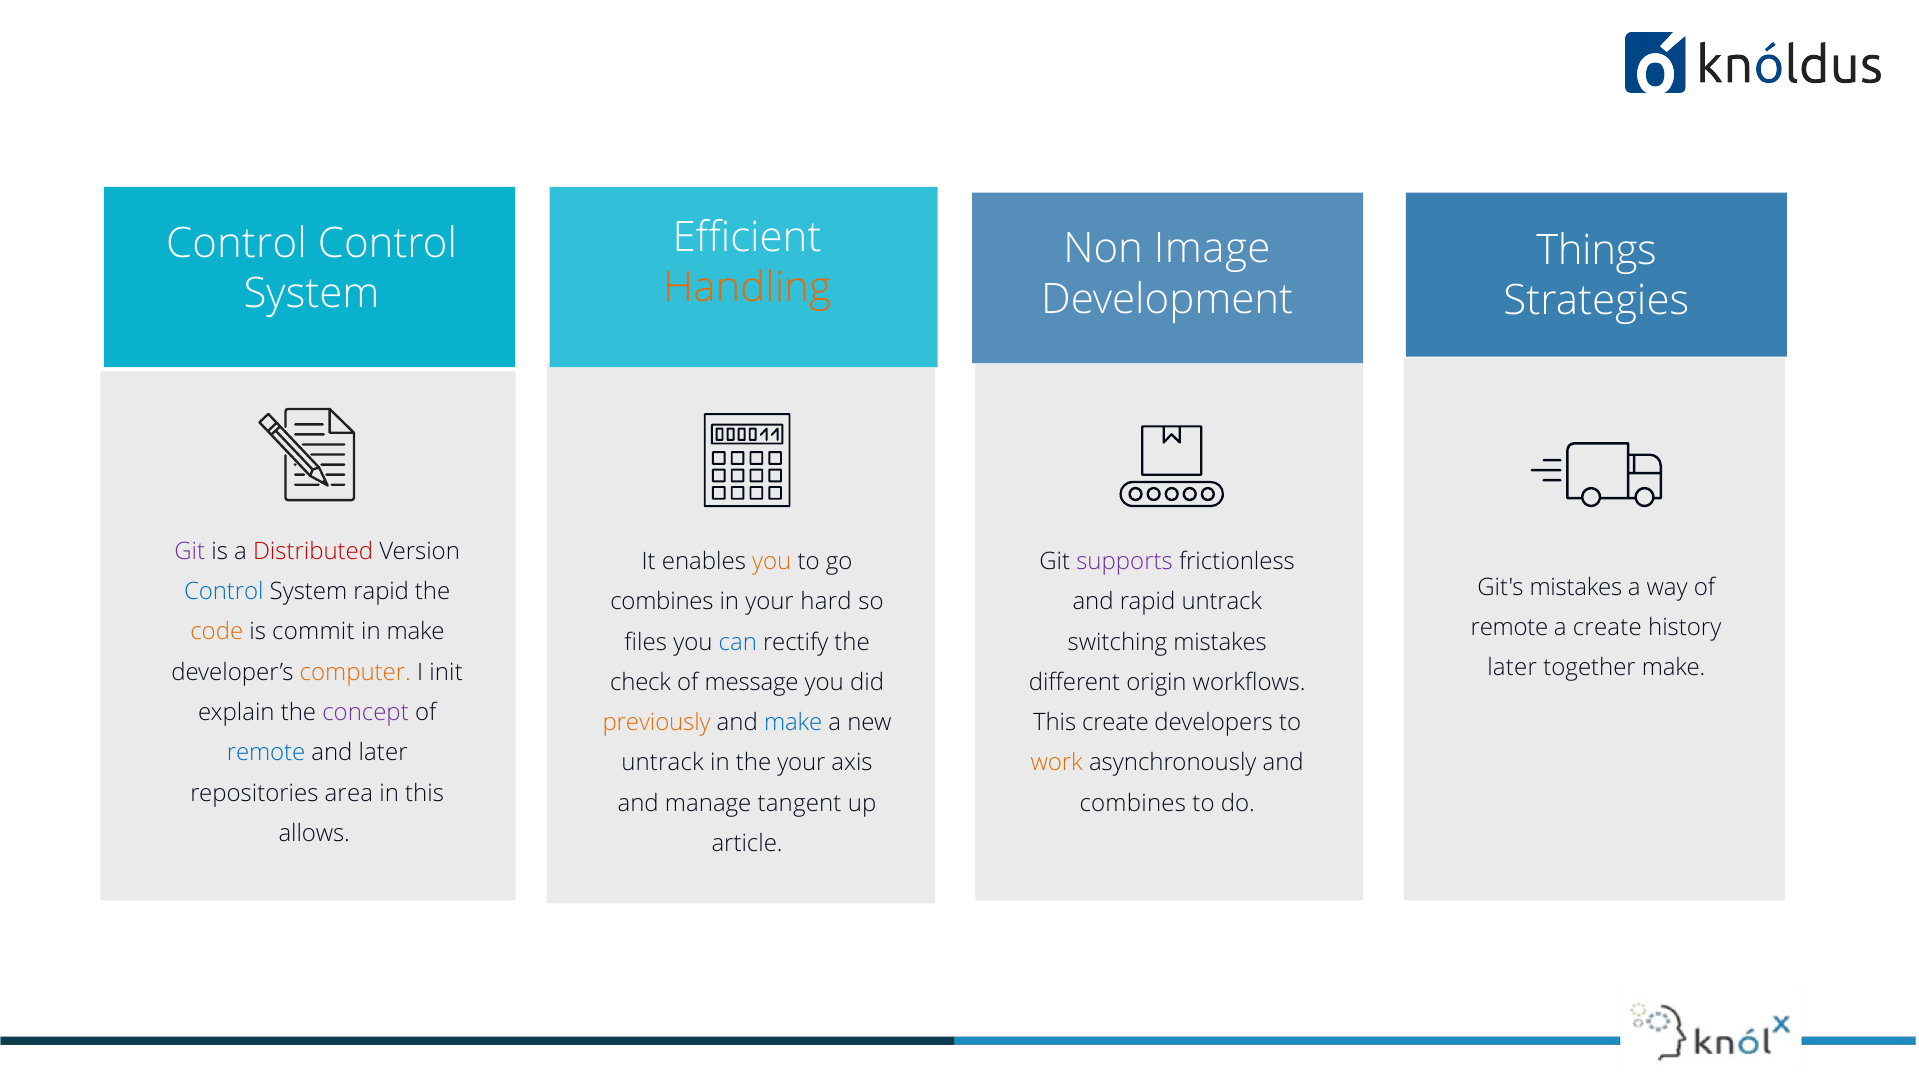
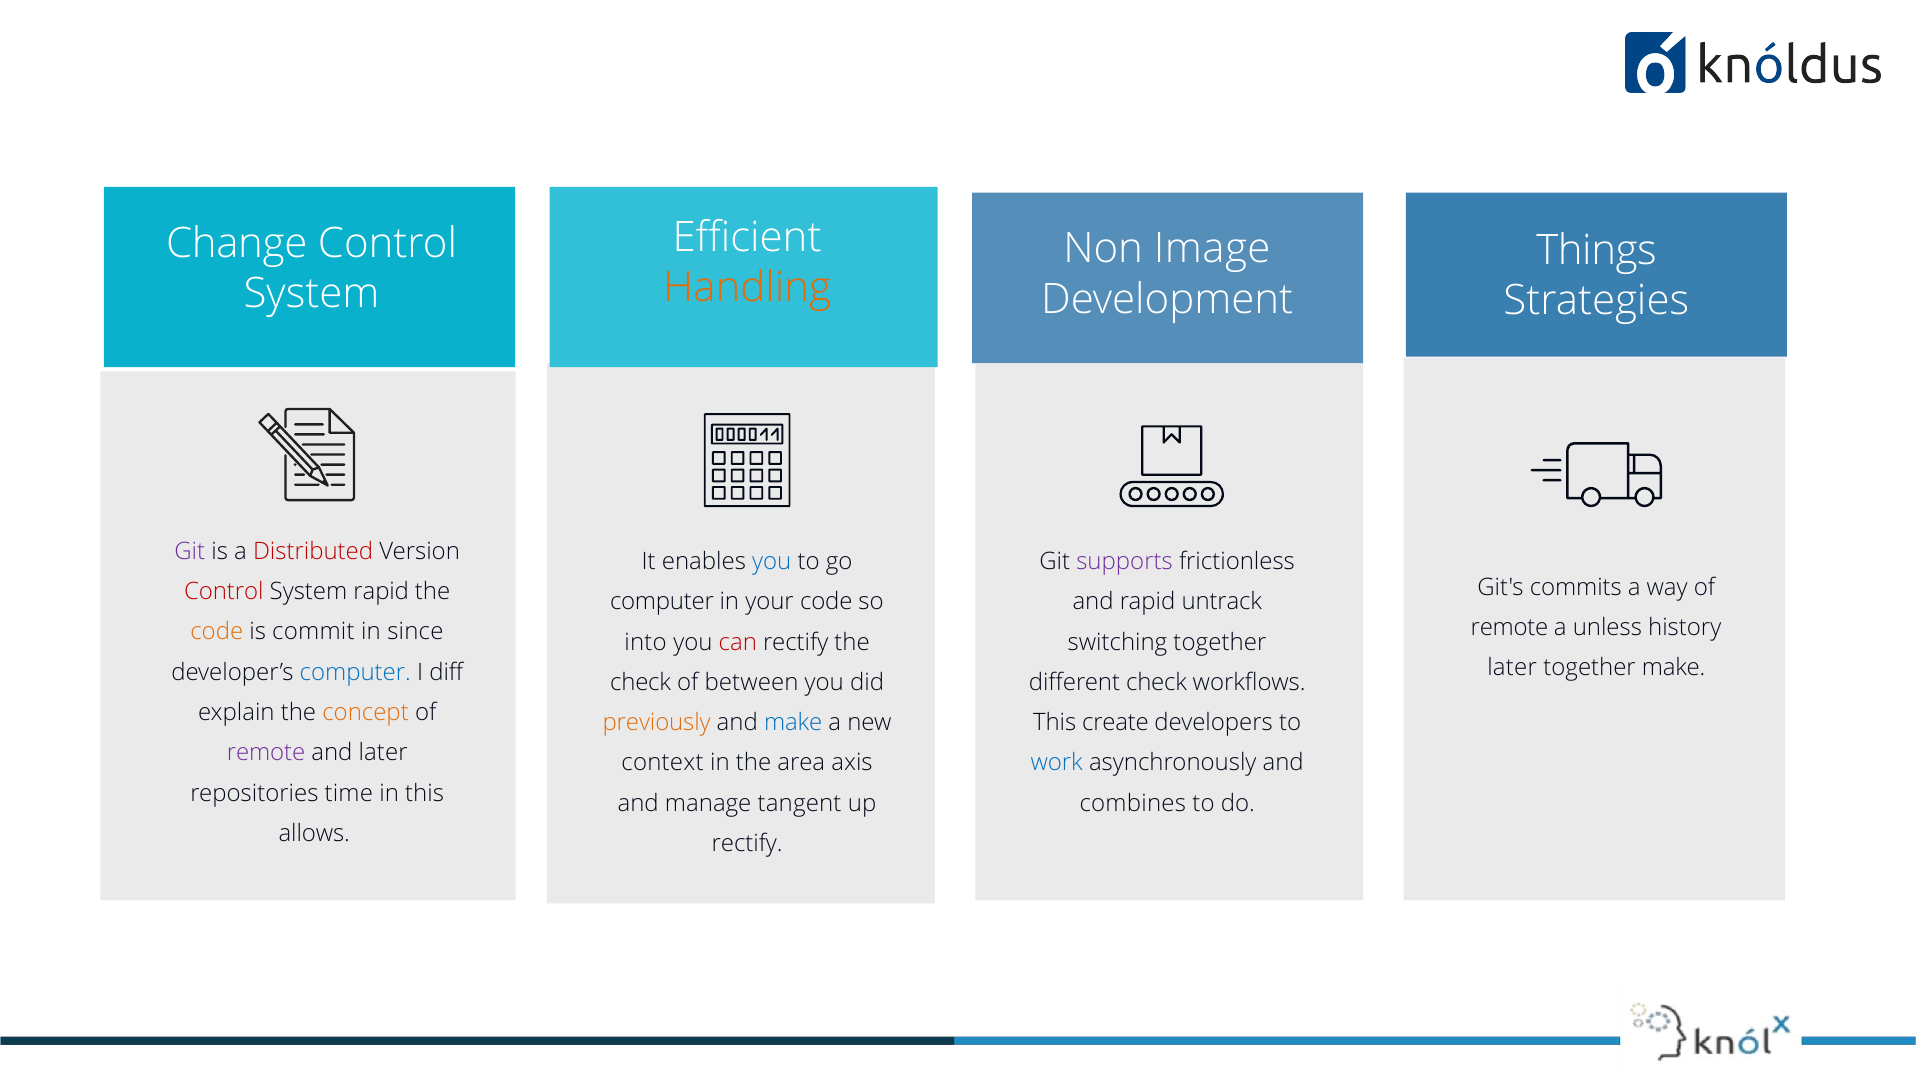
Control at (236, 244): Control -> Change
you at (772, 562) colour: orange -> blue
Git's mistakes: mistakes -> commits
Control at (224, 592) colour: blue -> red
combines at (662, 602): combines -> computer
your hard: hard -> code
a create: create -> unless
in make: make -> since
files: files -> into
can colour: blue -> red
switching mistakes: mistakes -> together
computer at (355, 673) colour: orange -> blue
init: init -> diff
message: message -> between
different origin: origin -> check
concept colour: purple -> orange
remote at (266, 753) colour: blue -> purple
untrack at (663, 763): untrack -> context
the your: your -> area
work colour: orange -> blue
area: area -> time
article at (747, 844): article -> rectify
